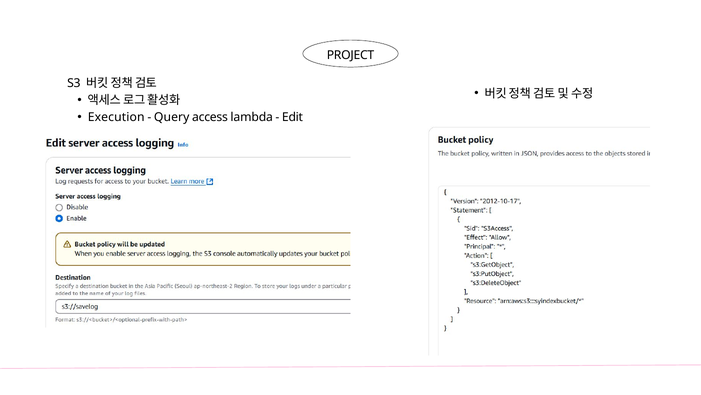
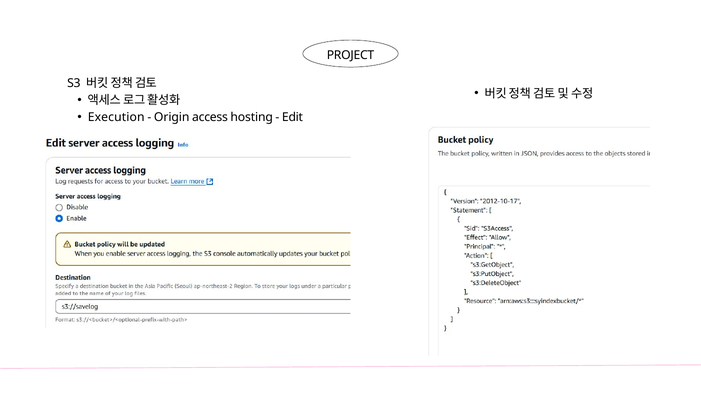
Query: Query -> Origin
lambda: lambda -> hosting
